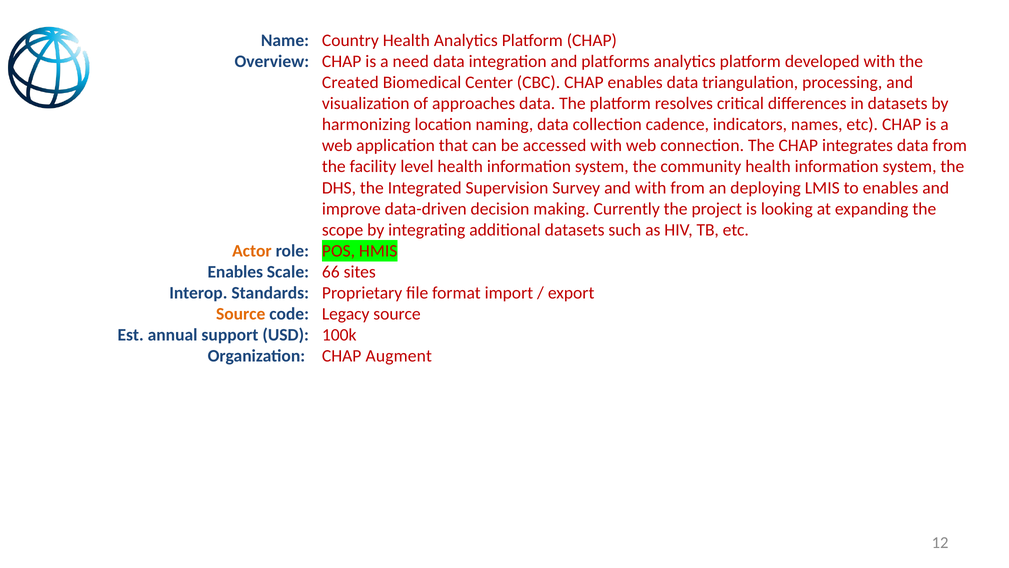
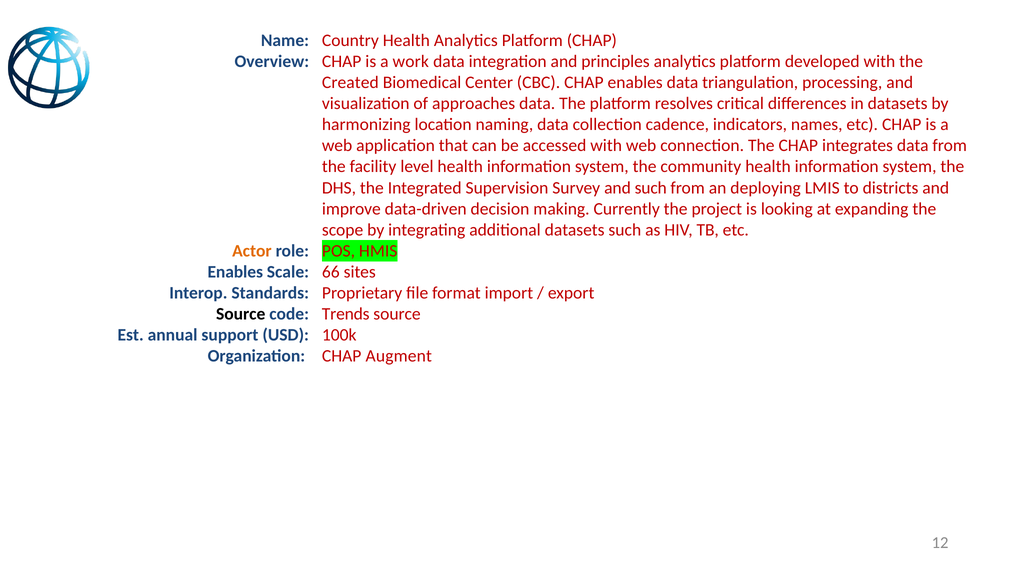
need: need -> work
platforms: platforms -> principles
and with: with -> such
to enables: enables -> districts
Source at (241, 314) colour: orange -> black
Legacy: Legacy -> Trends
